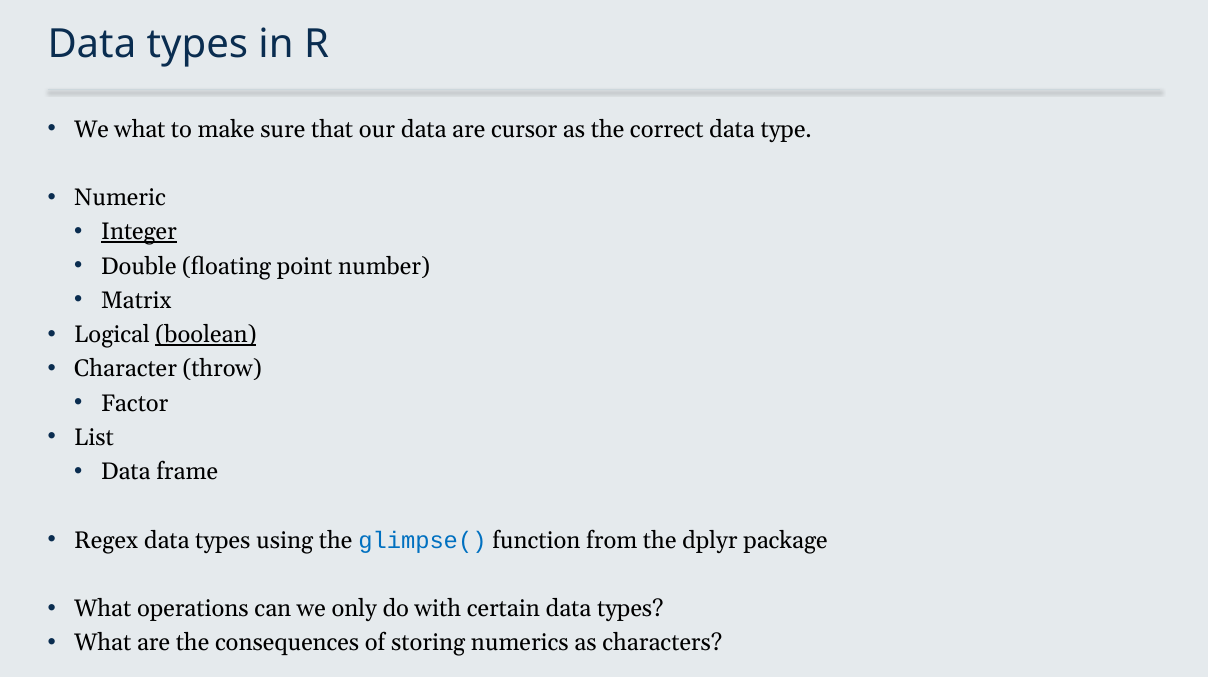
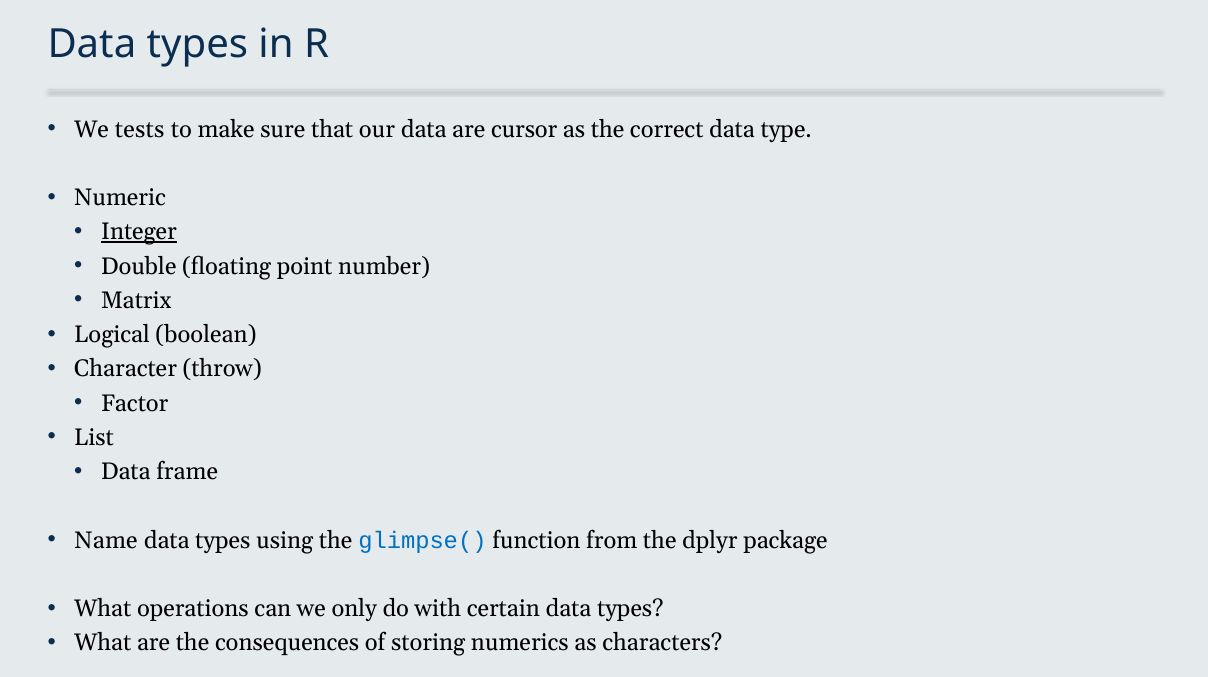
We what: what -> tests
boolean underline: present -> none
Regex: Regex -> Name
